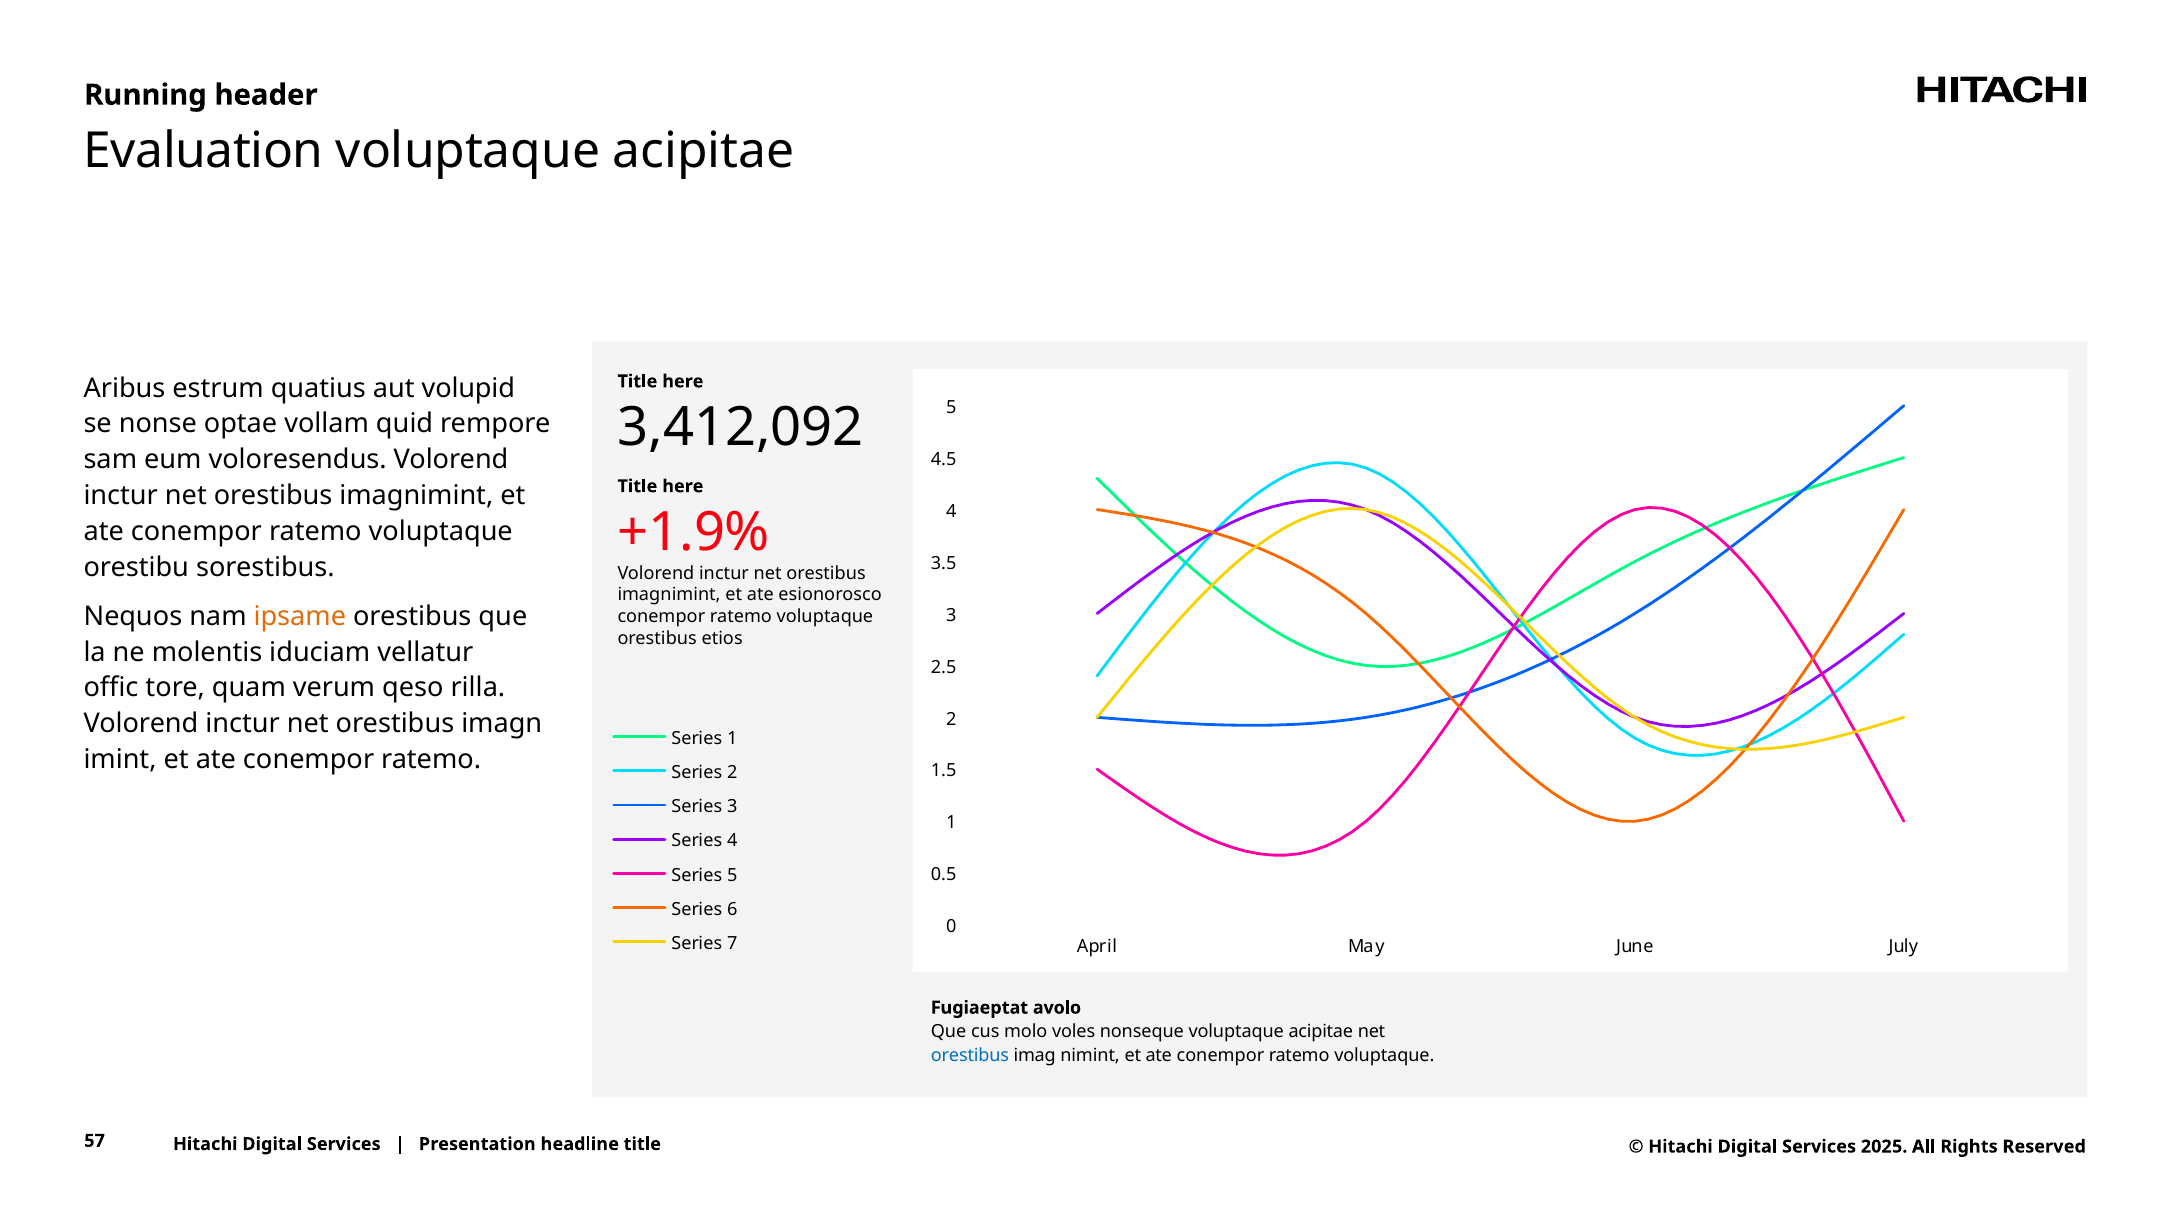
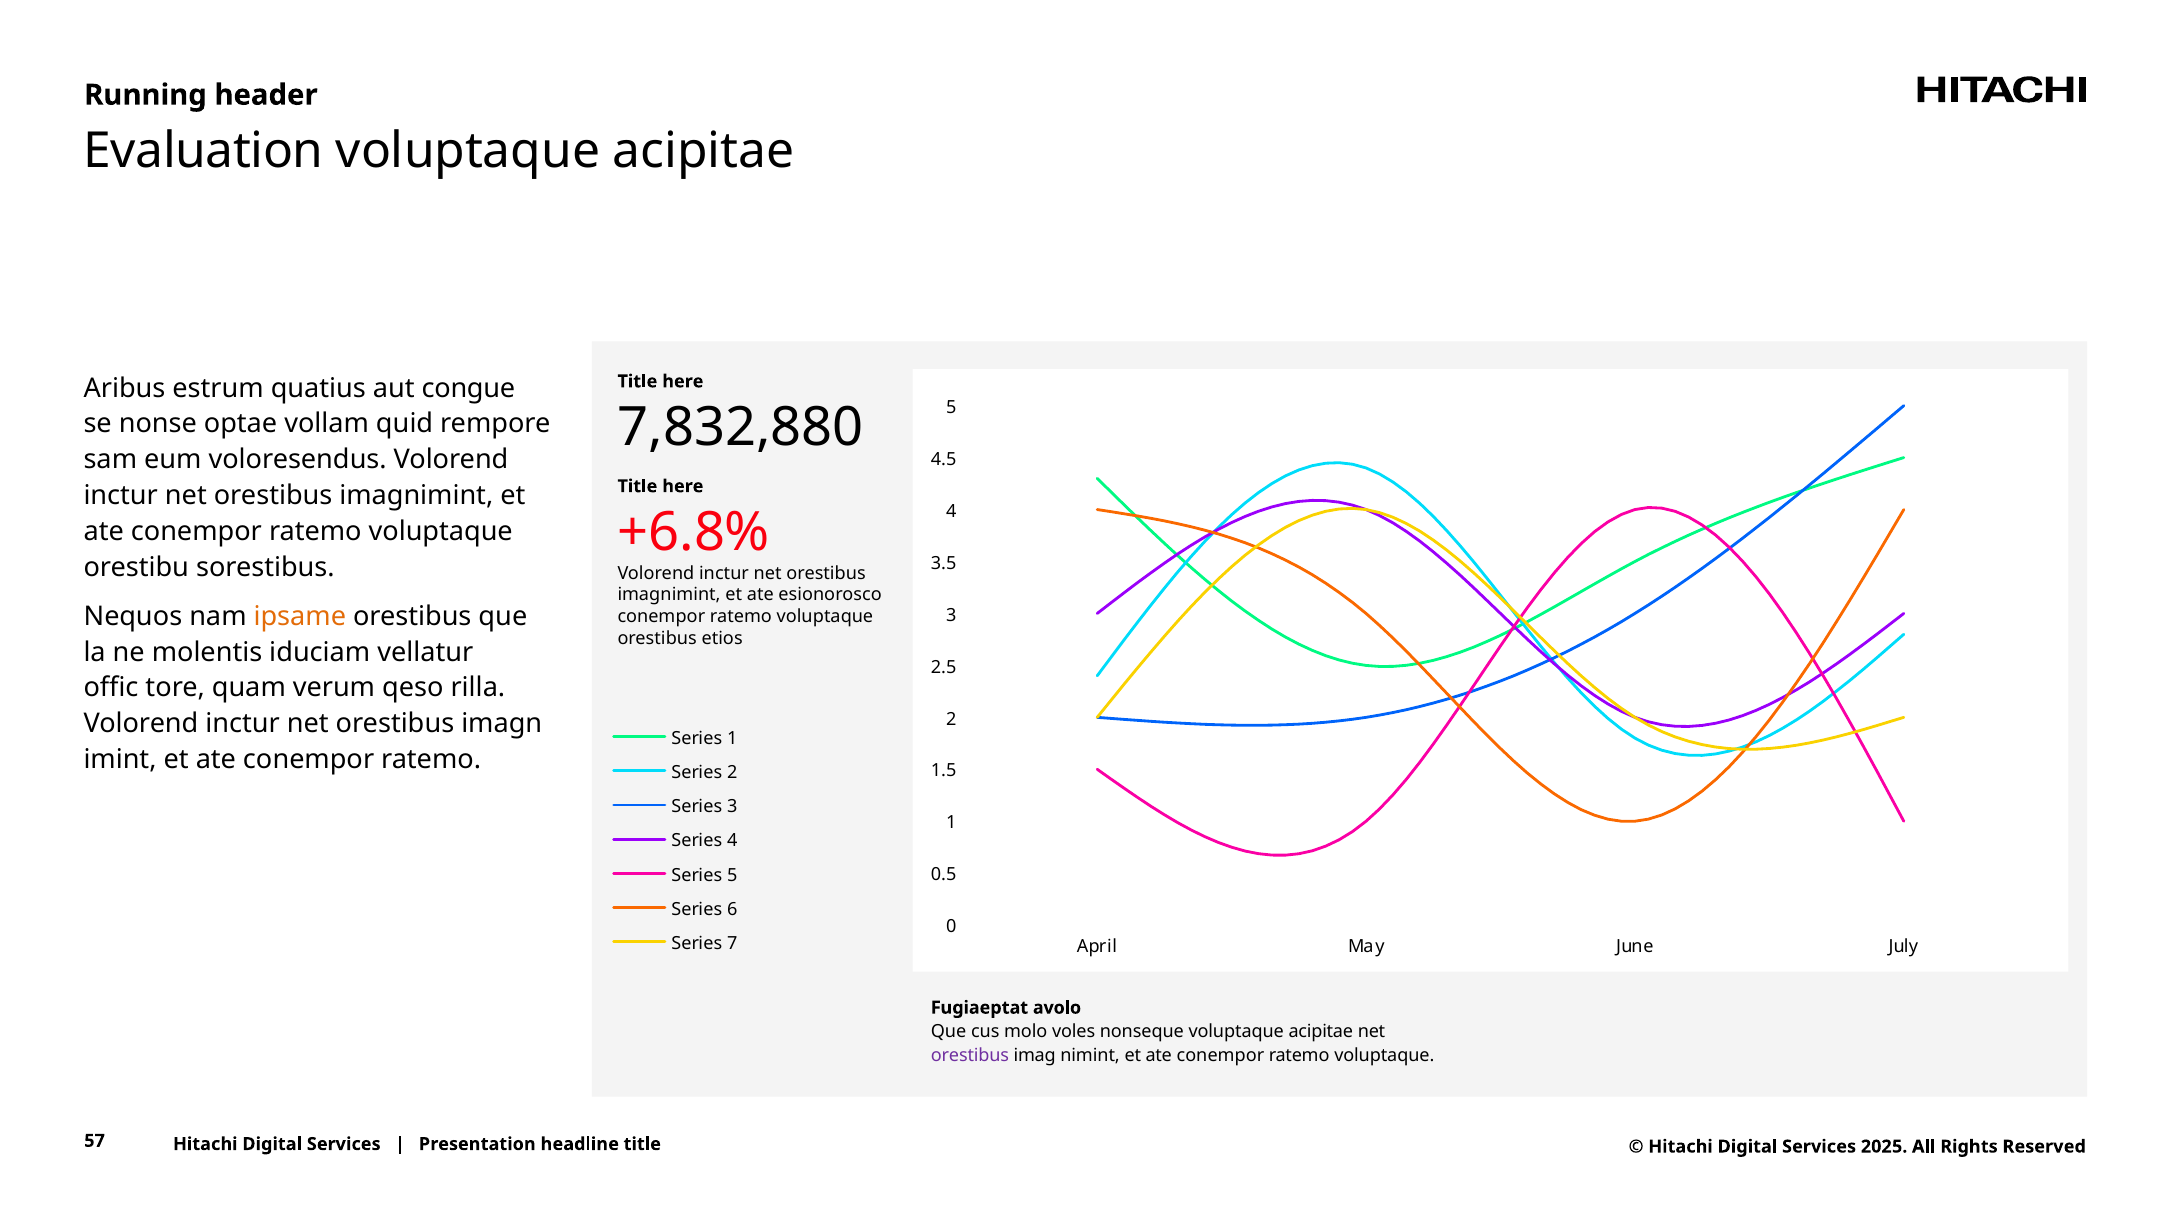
volupid: volupid -> congue
3,412,092: 3,412,092 -> 7,832,880
+1.9%: +1.9% -> +6.8%
orestibus at (970, 1055) colour: blue -> purple
